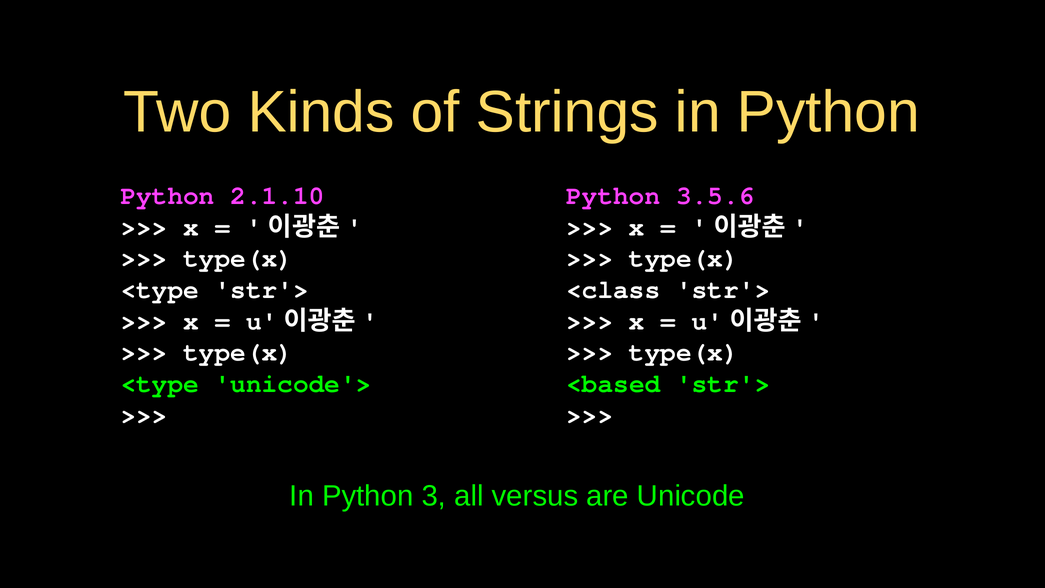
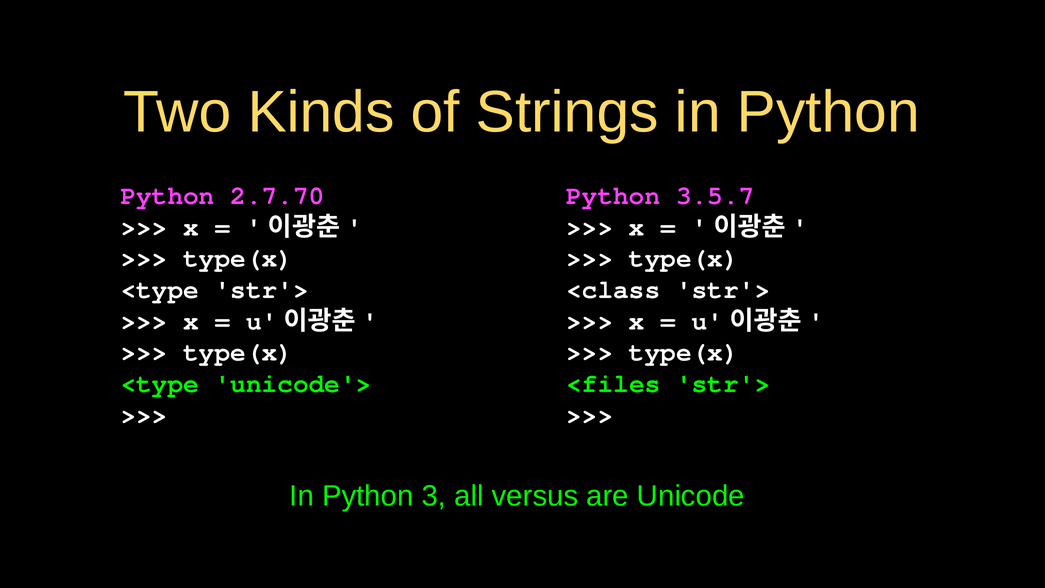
2.1.10: 2.1.10 -> 2.7.70
3.5.6: 3.5.6 -> 3.5.7
<based: <based -> <files
